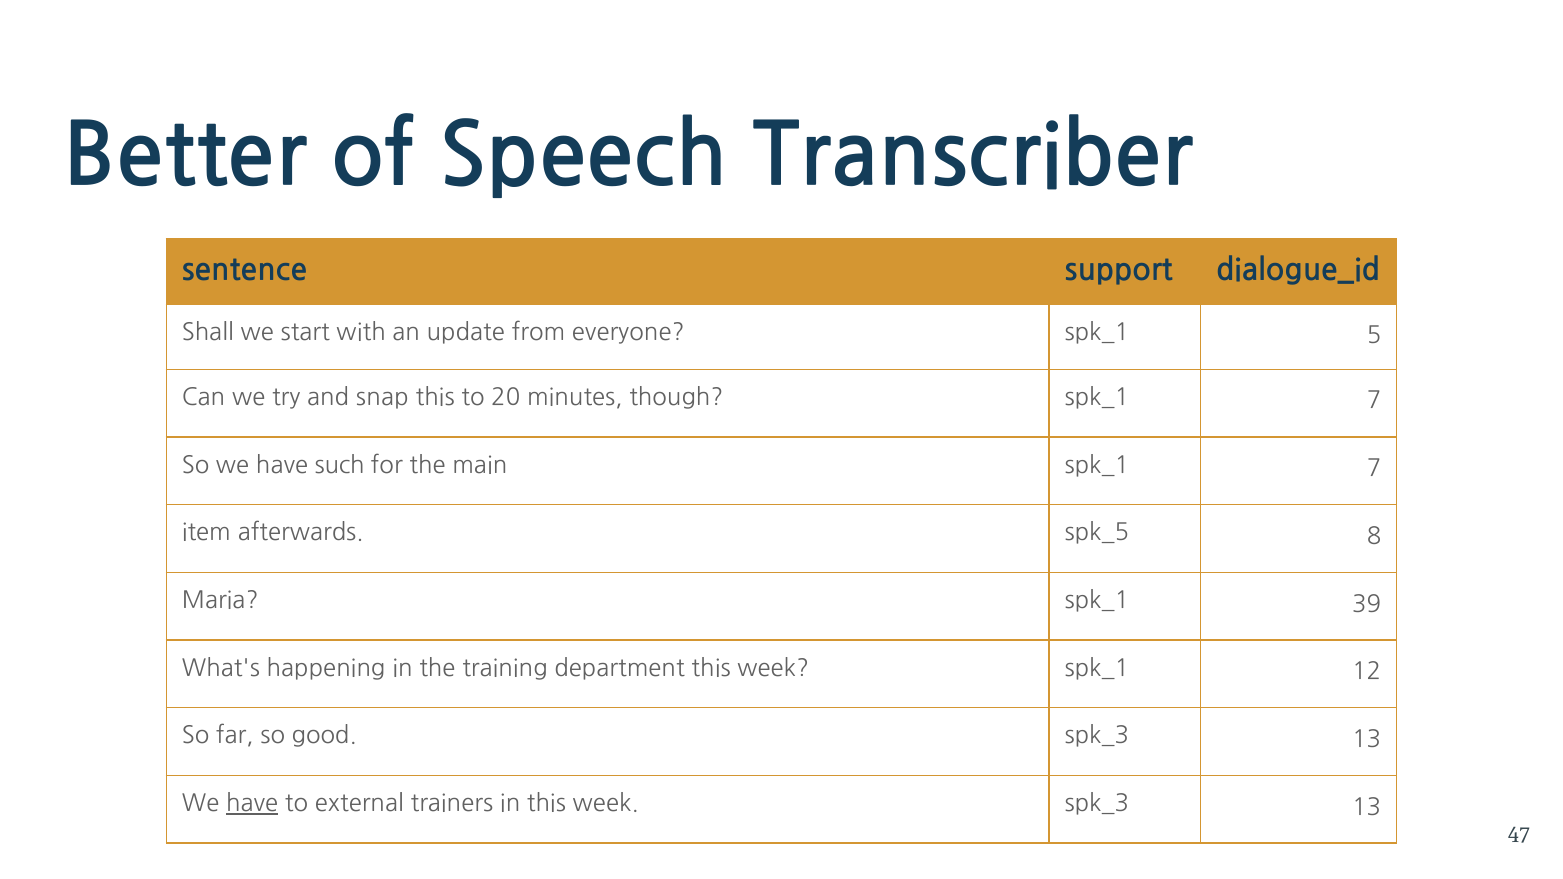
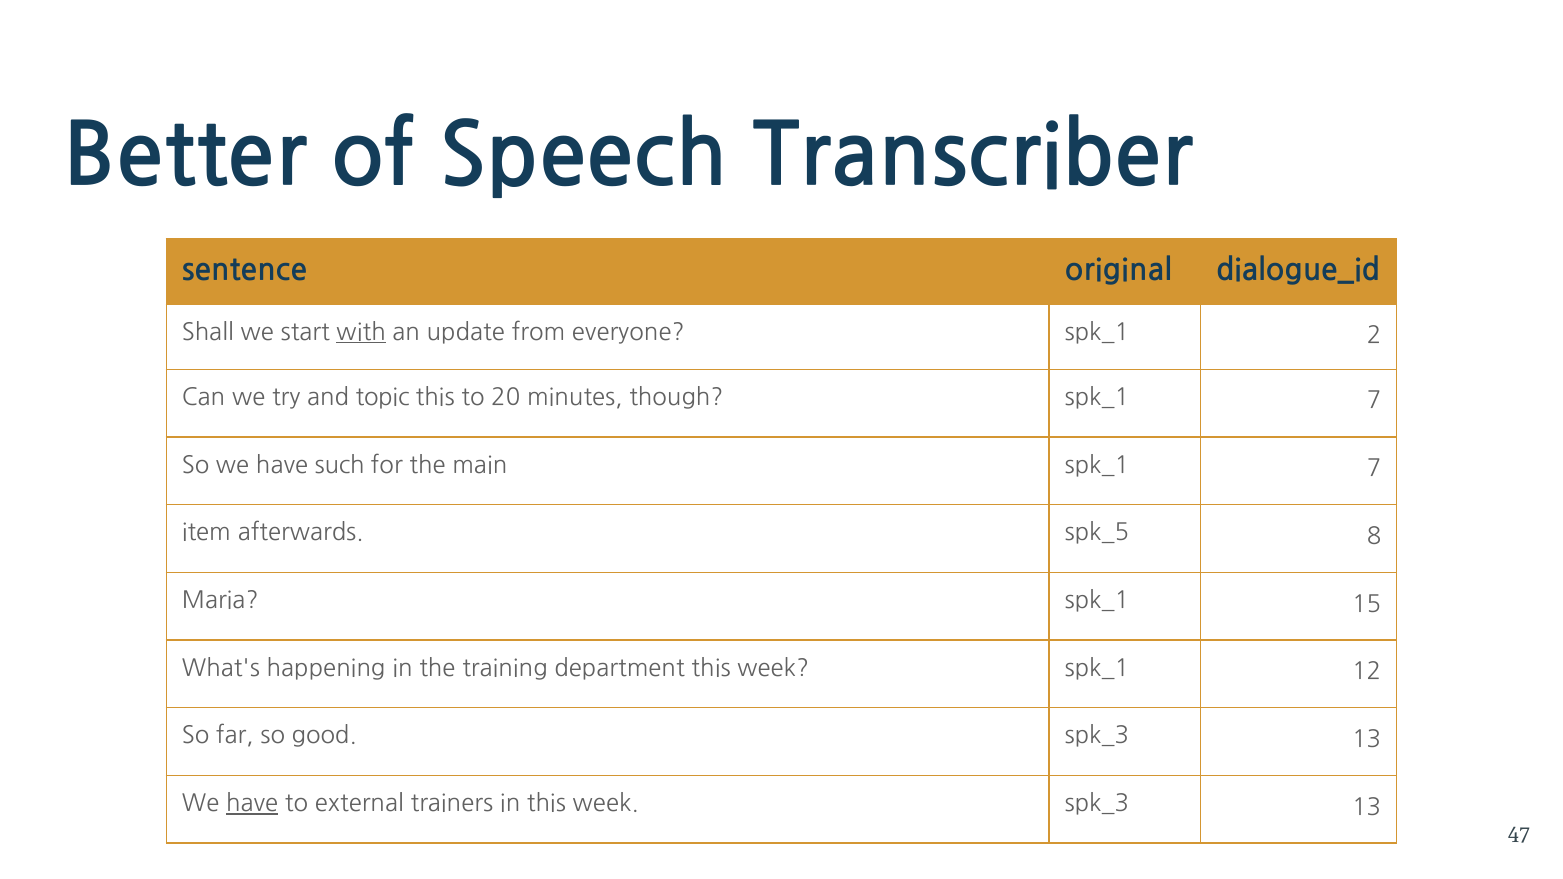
support: support -> original
with underline: none -> present
5: 5 -> 2
snap: snap -> topic
39: 39 -> 15
